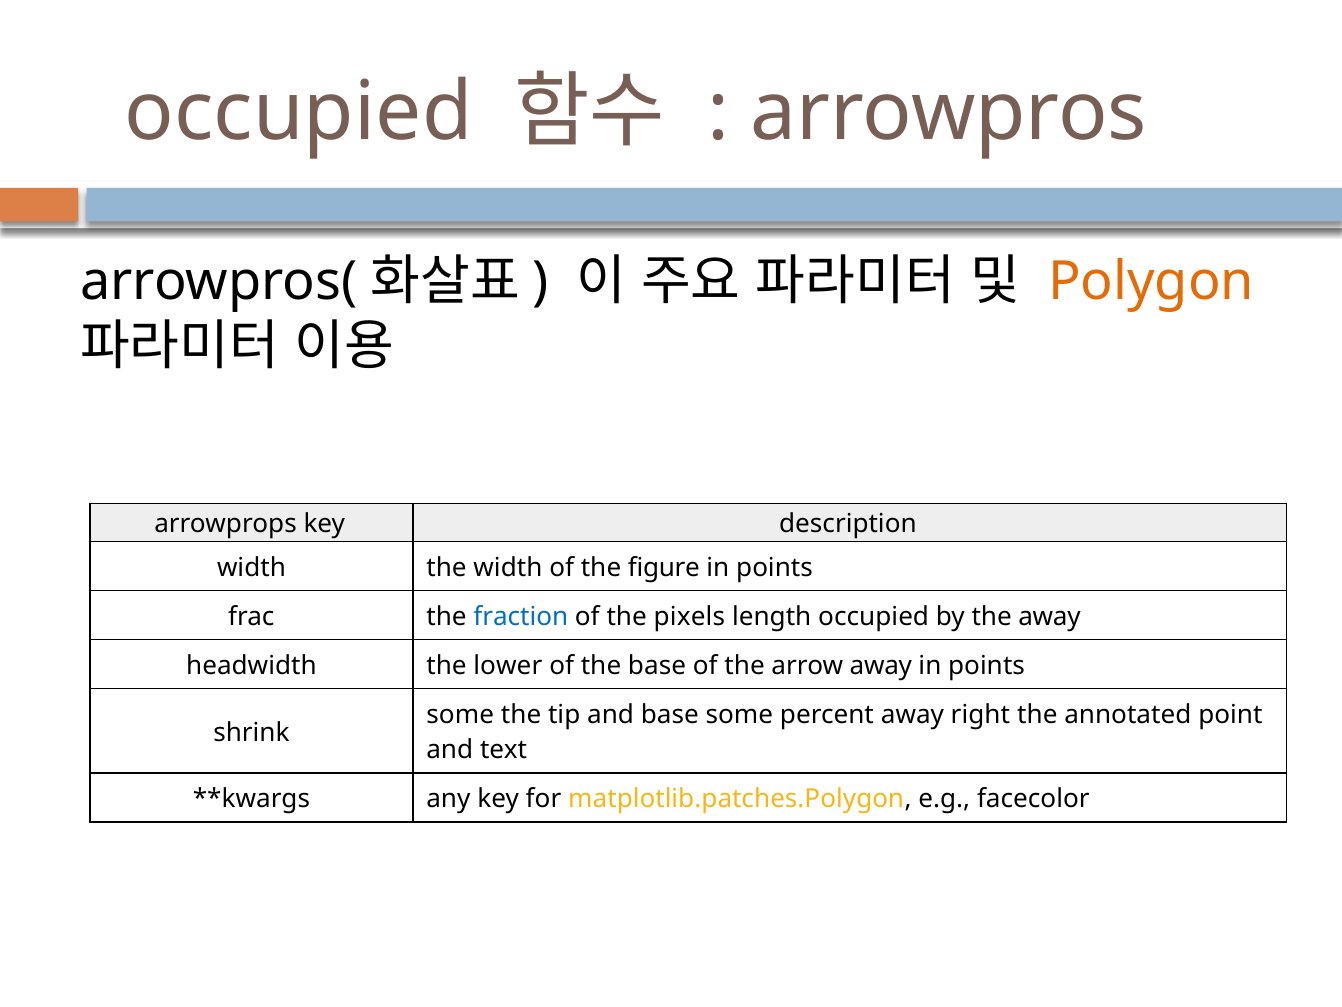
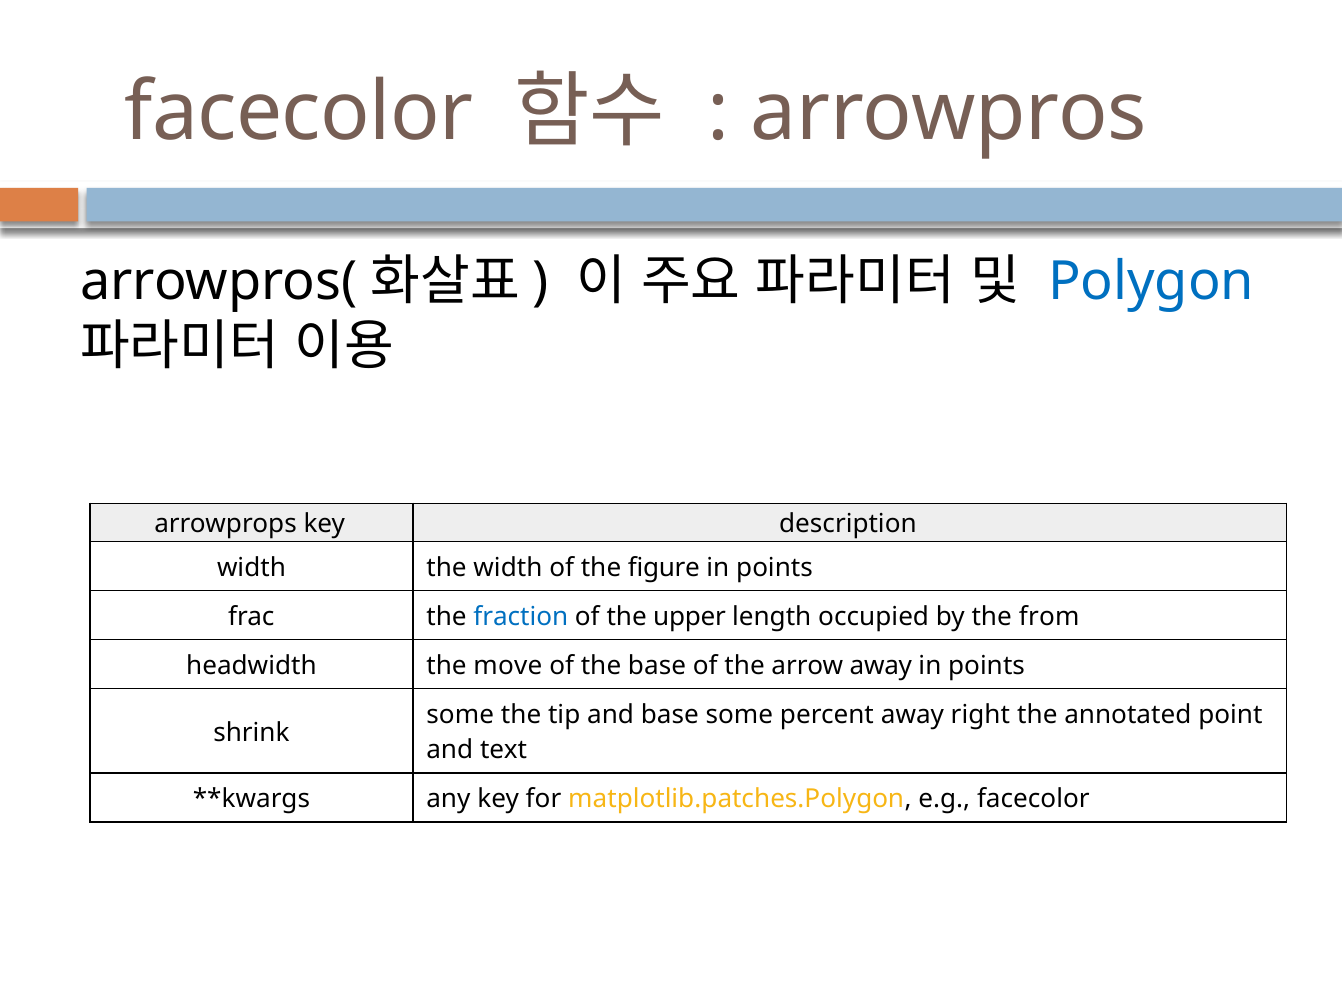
occupied at (298, 112): occupied -> facecolor
Polygon colour: orange -> blue
pixels: pixels -> upper
the away: away -> from
lower: lower -> move
